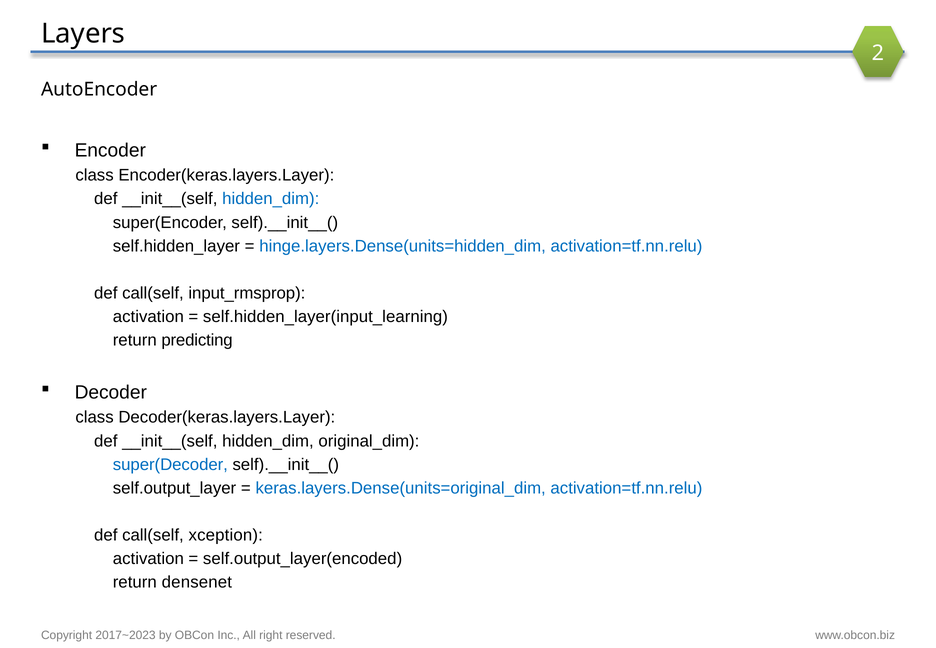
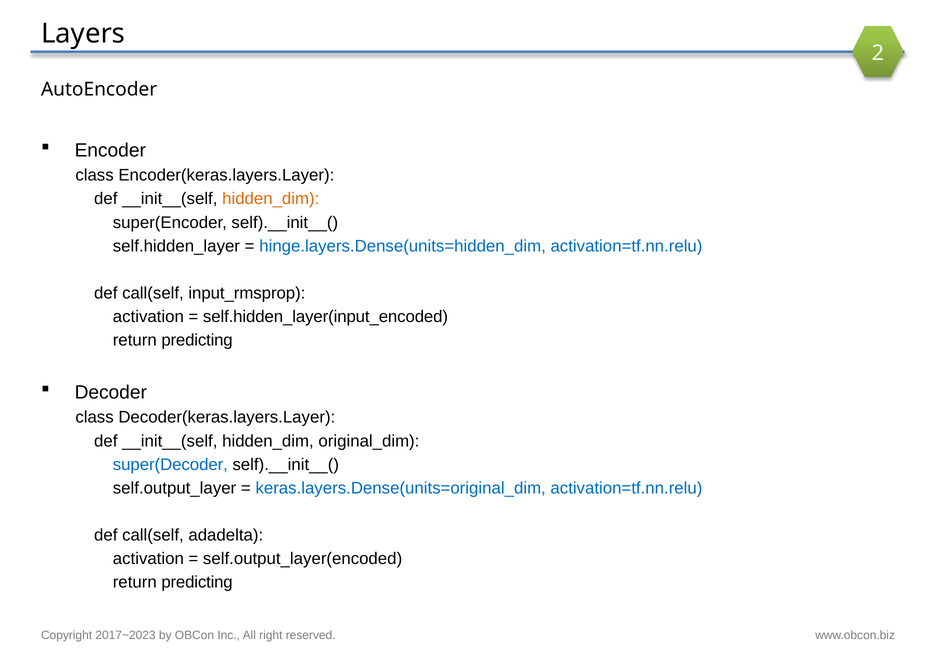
hidden_dim at (271, 199) colour: blue -> orange
self.hidden_layer(input_learning: self.hidden_layer(input_learning -> self.hidden_layer(input_encoded
xception: xception -> adadelta
densenet at (197, 582): densenet -> predicting
